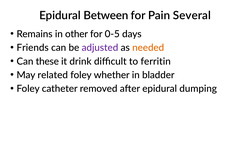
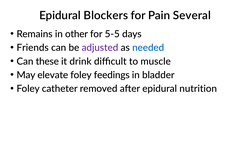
Between: Between -> Blockers
0-5: 0-5 -> 5-5
needed colour: orange -> blue
ferritin: ferritin -> muscle
related: related -> elevate
whether: whether -> feedings
dumping: dumping -> nutrition
